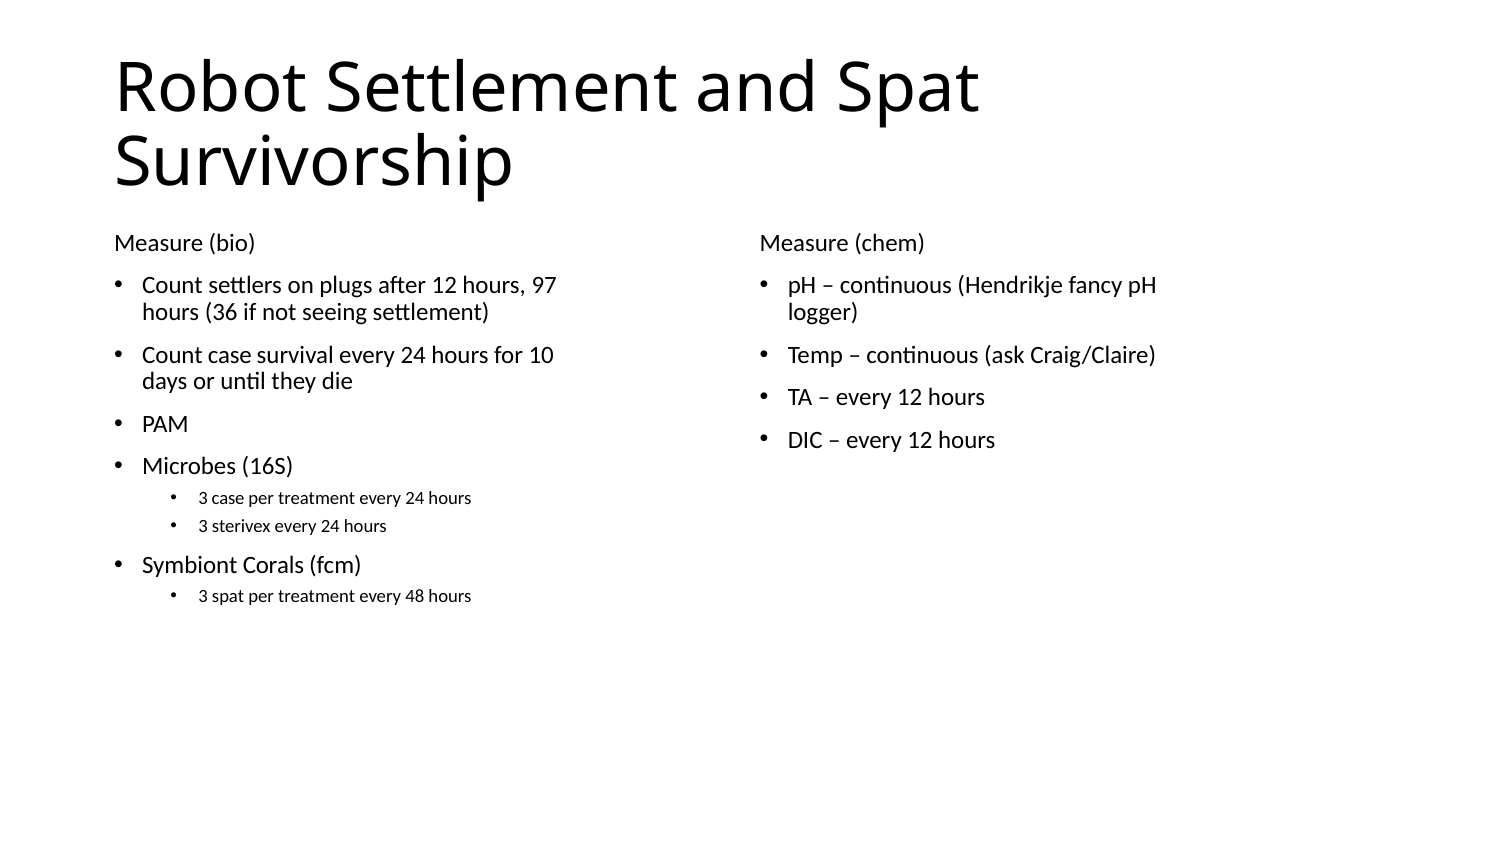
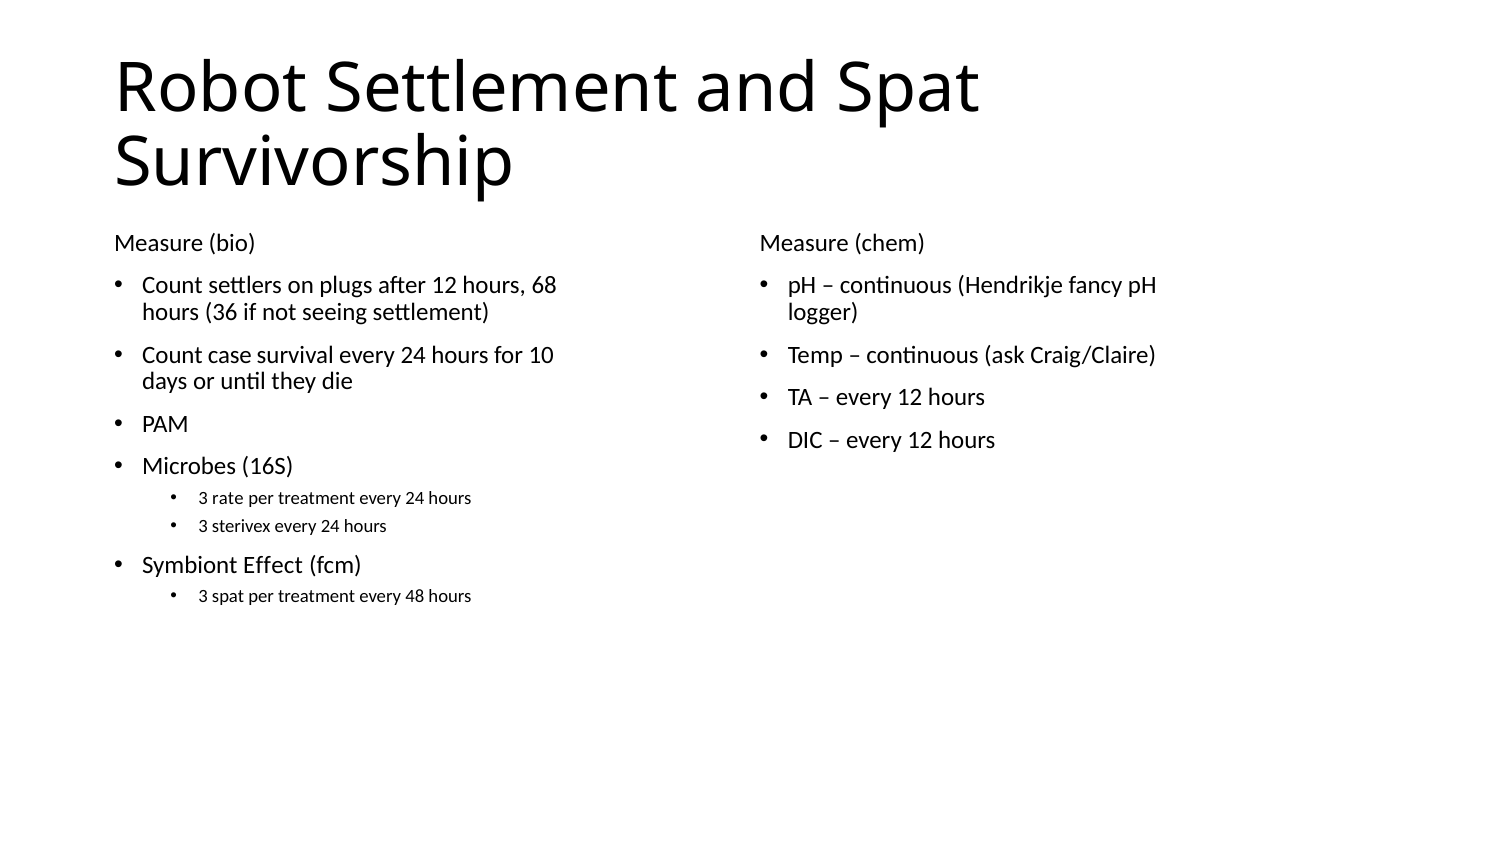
97: 97 -> 68
3 case: case -> rate
Corals: Corals -> Effect
